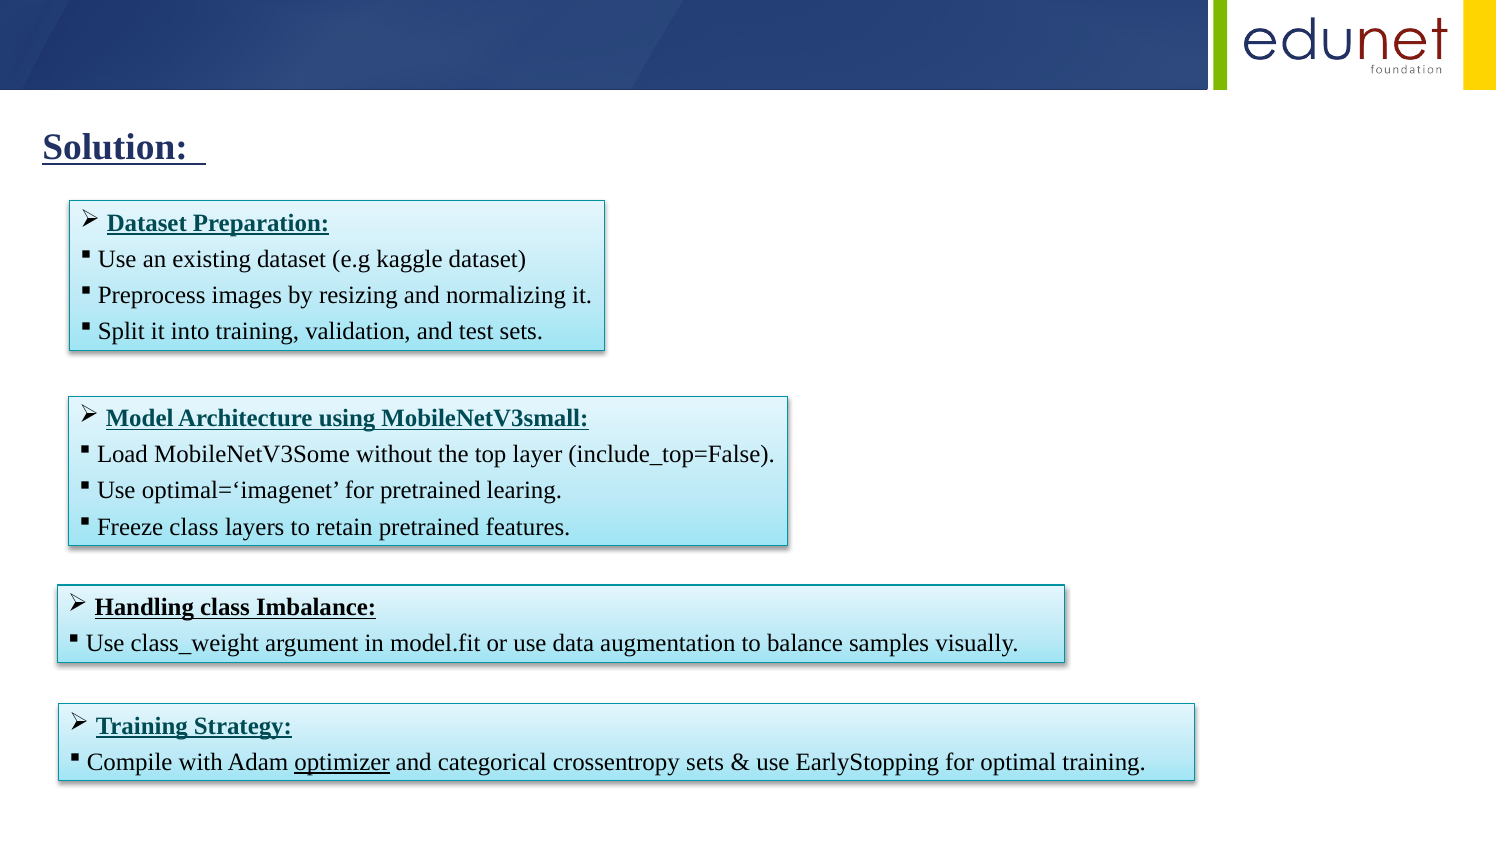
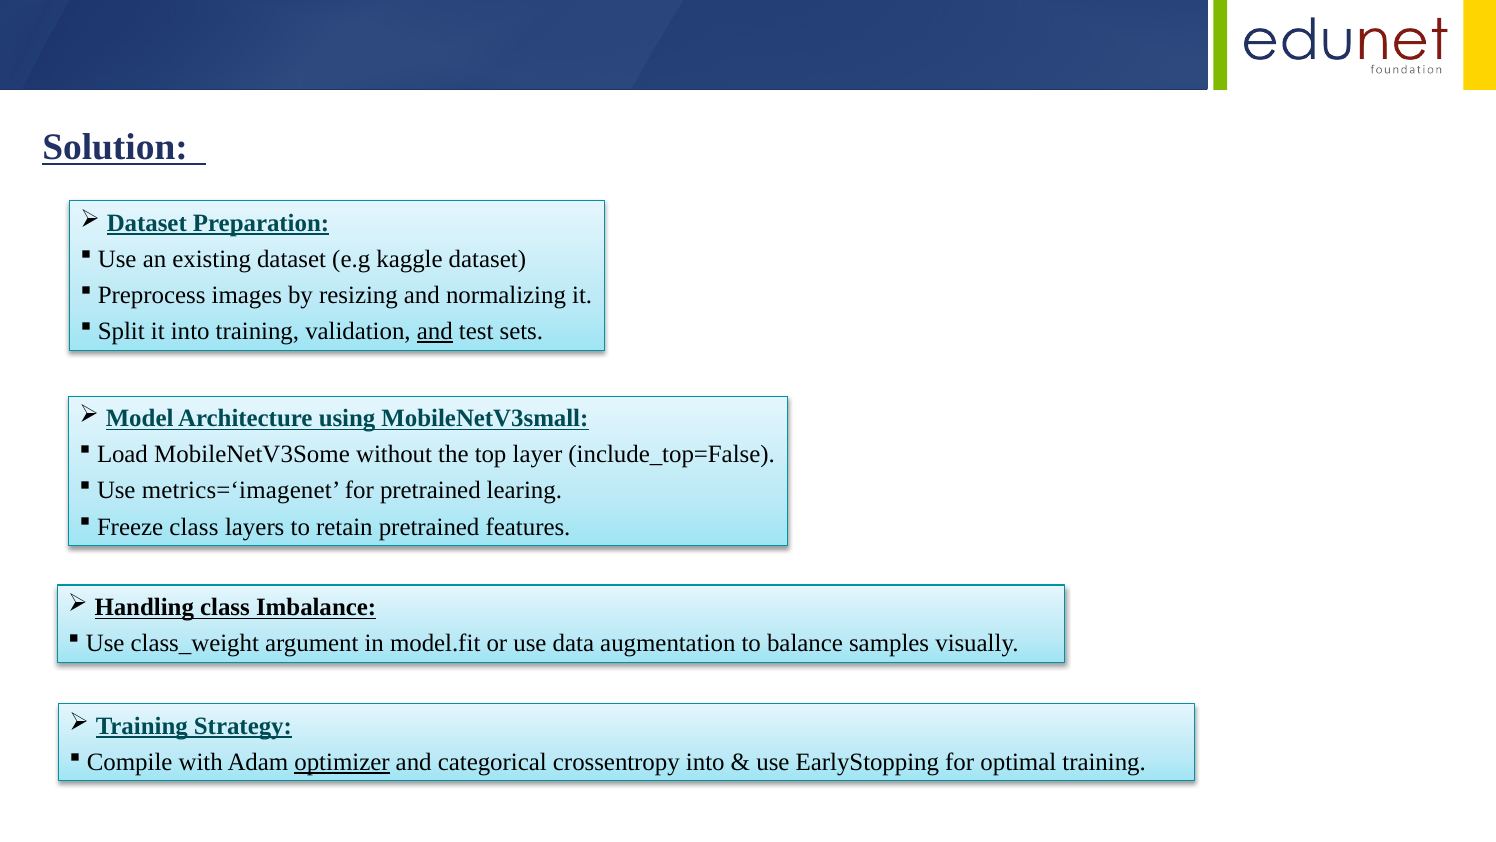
and at (435, 331) underline: none -> present
optimal=‘imagenet: optimal=‘imagenet -> metrics=‘imagenet
crossentropy sets: sets -> into
